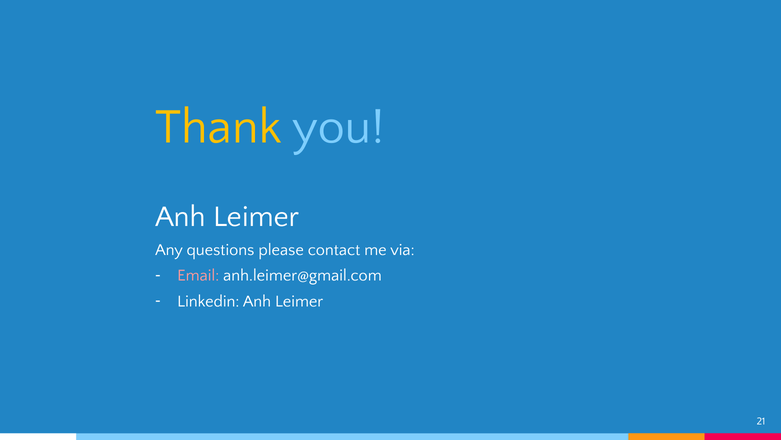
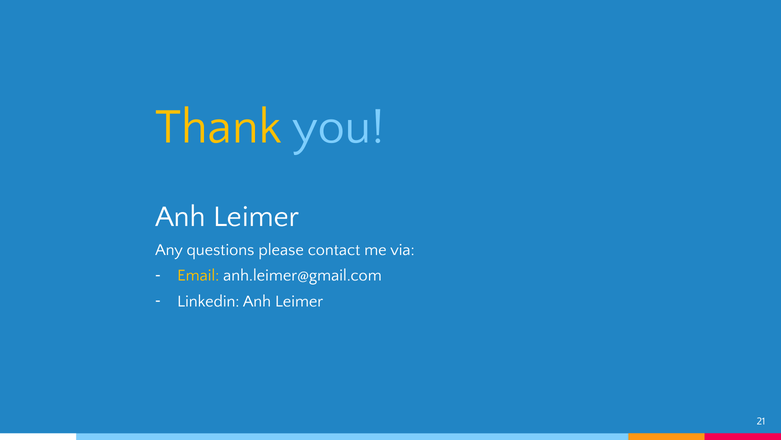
Email colour: pink -> yellow
